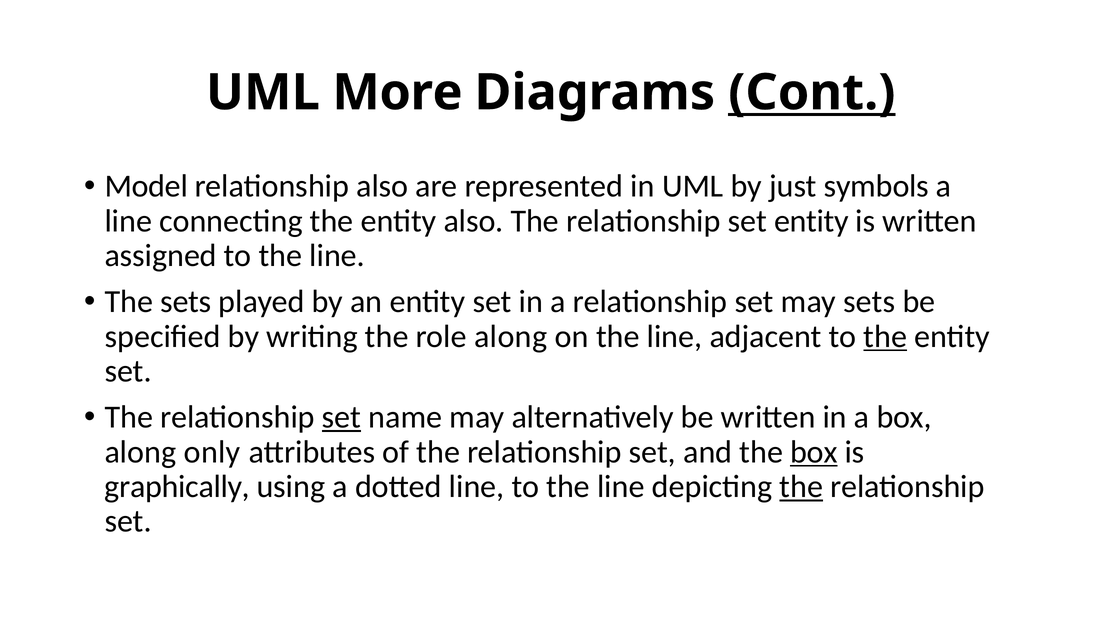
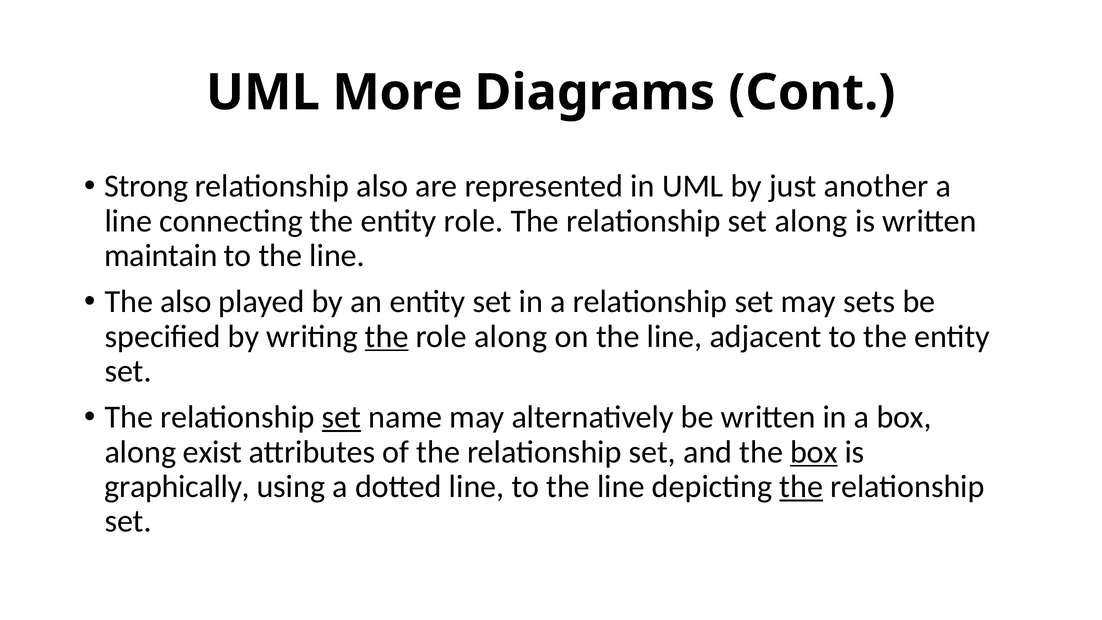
Cont underline: present -> none
Model: Model -> Strong
symbols: symbols -> another
entity also: also -> role
set entity: entity -> along
assigned: assigned -> maintain
The sets: sets -> also
the at (387, 336) underline: none -> present
the at (885, 336) underline: present -> none
only: only -> exist
